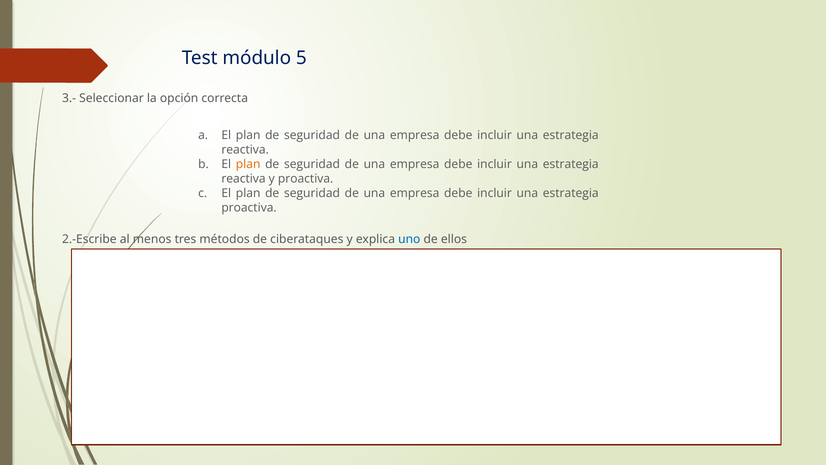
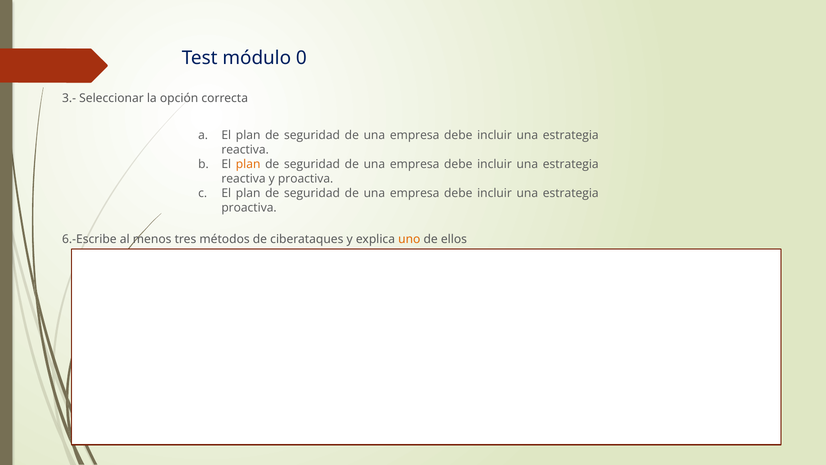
5: 5 -> 0
2.-Escribe: 2.-Escribe -> 6.-Escribe
uno colour: blue -> orange
